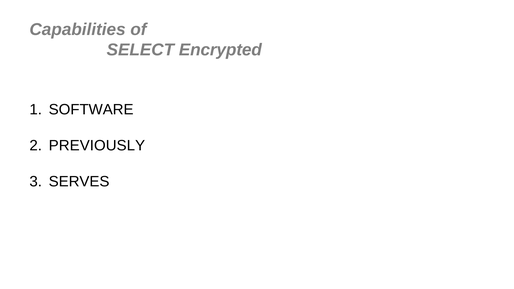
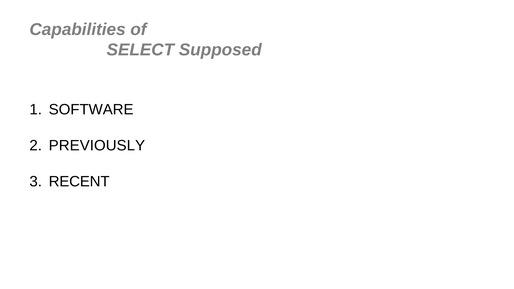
Encrypted: Encrypted -> Supposed
SERVES: SERVES -> RECENT
